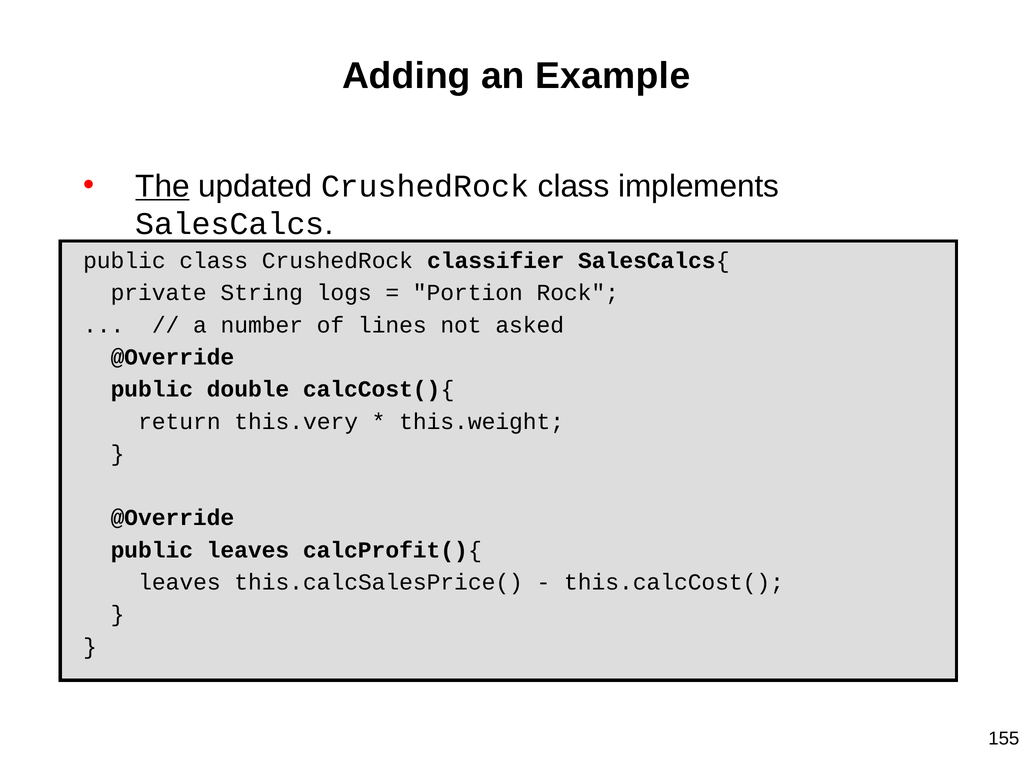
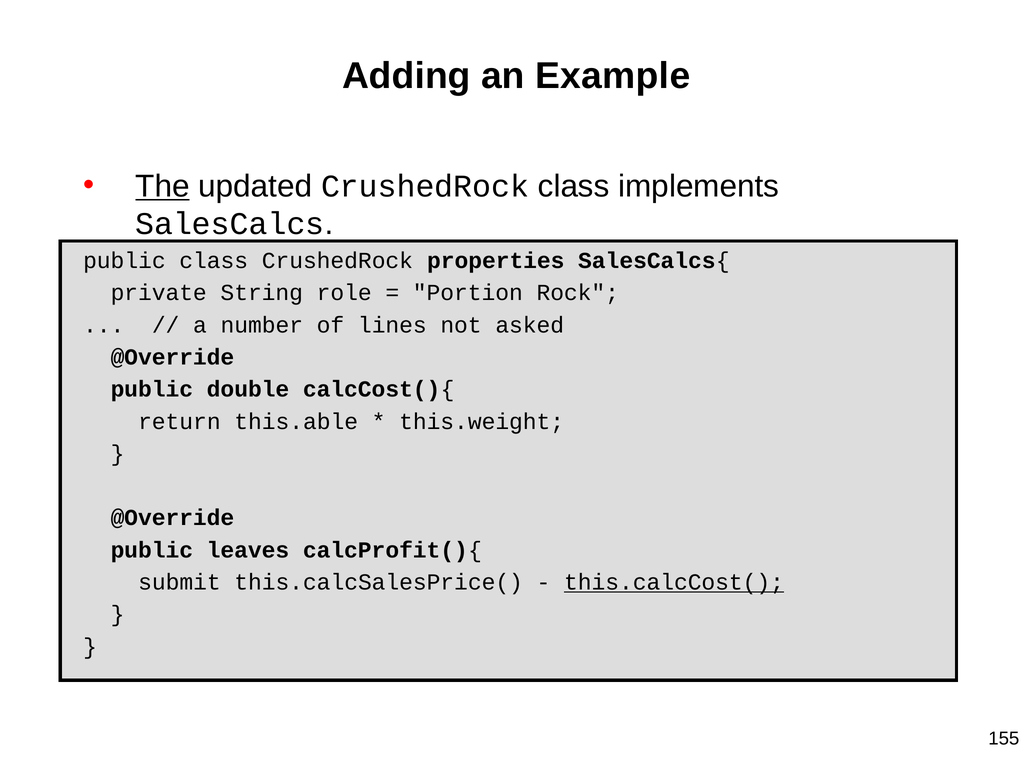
classifier: classifier -> properties
logs: logs -> role
this.very: this.very -> this.able
leaves at (179, 583): leaves -> submit
this.calcCost( underline: none -> present
